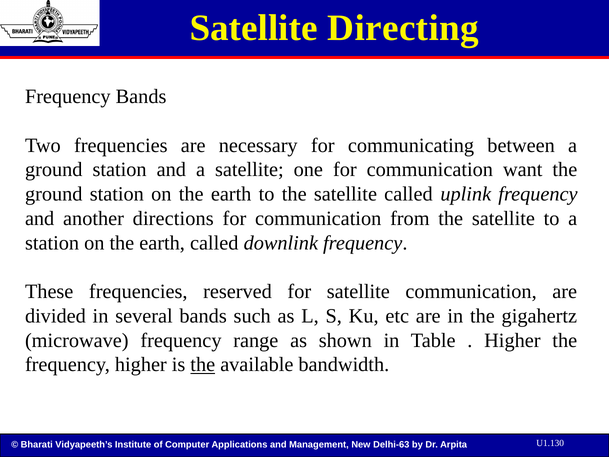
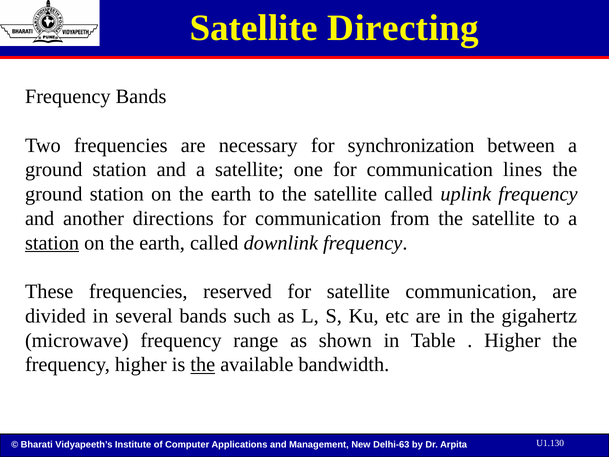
communicating: communicating -> synchronization
want: want -> lines
station at (52, 243) underline: none -> present
